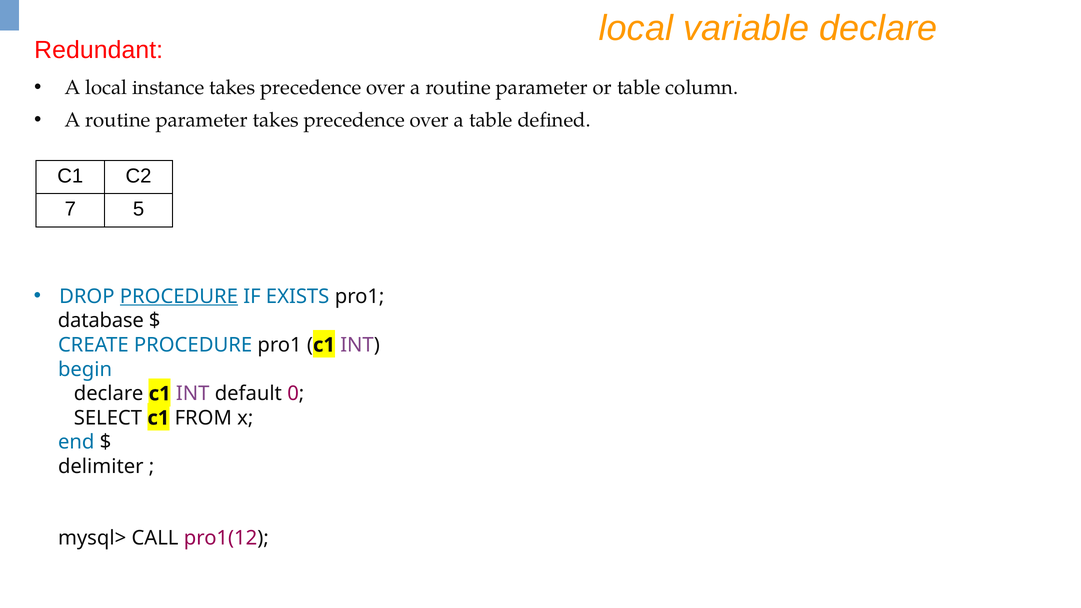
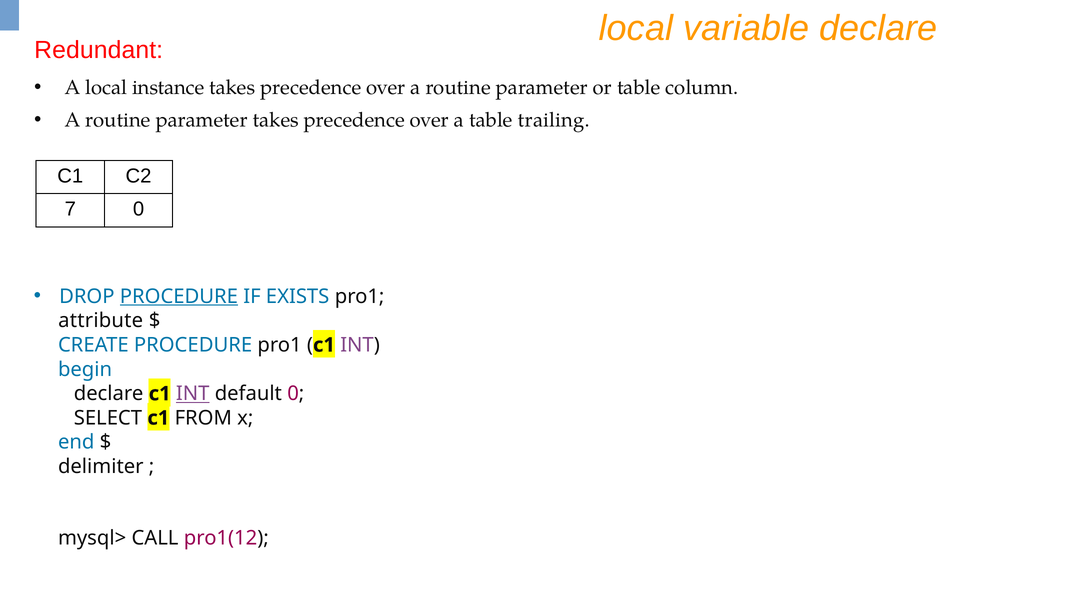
defined: defined -> trailing
7 5: 5 -> 0
database: database -> attribute
INT at (193, 394) underline: none -> present
